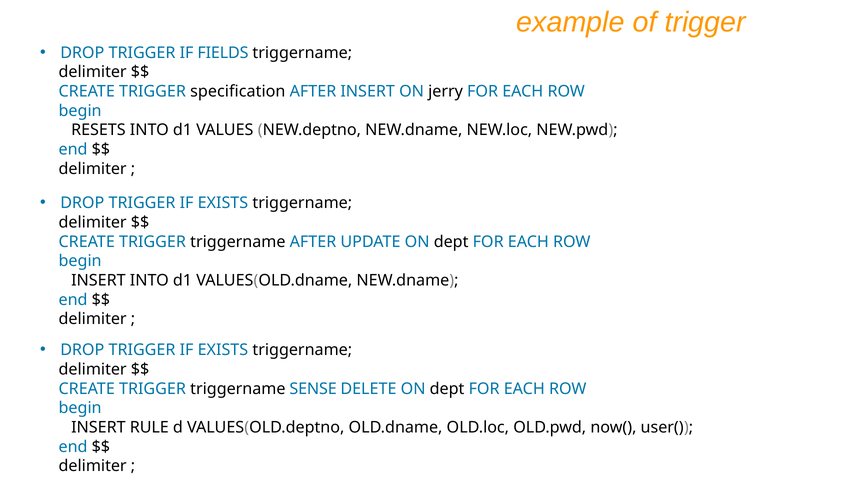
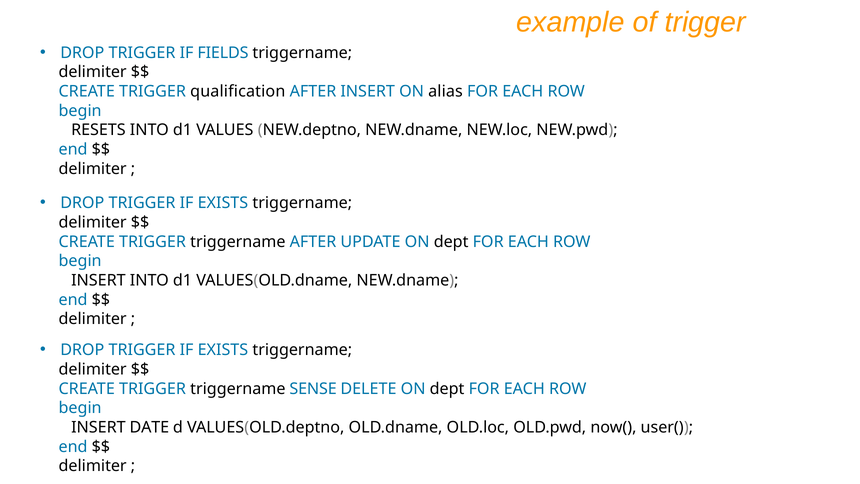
specification: specification -> qualification
jerry: jerry -> alias
RULE: RULE -> DATE
